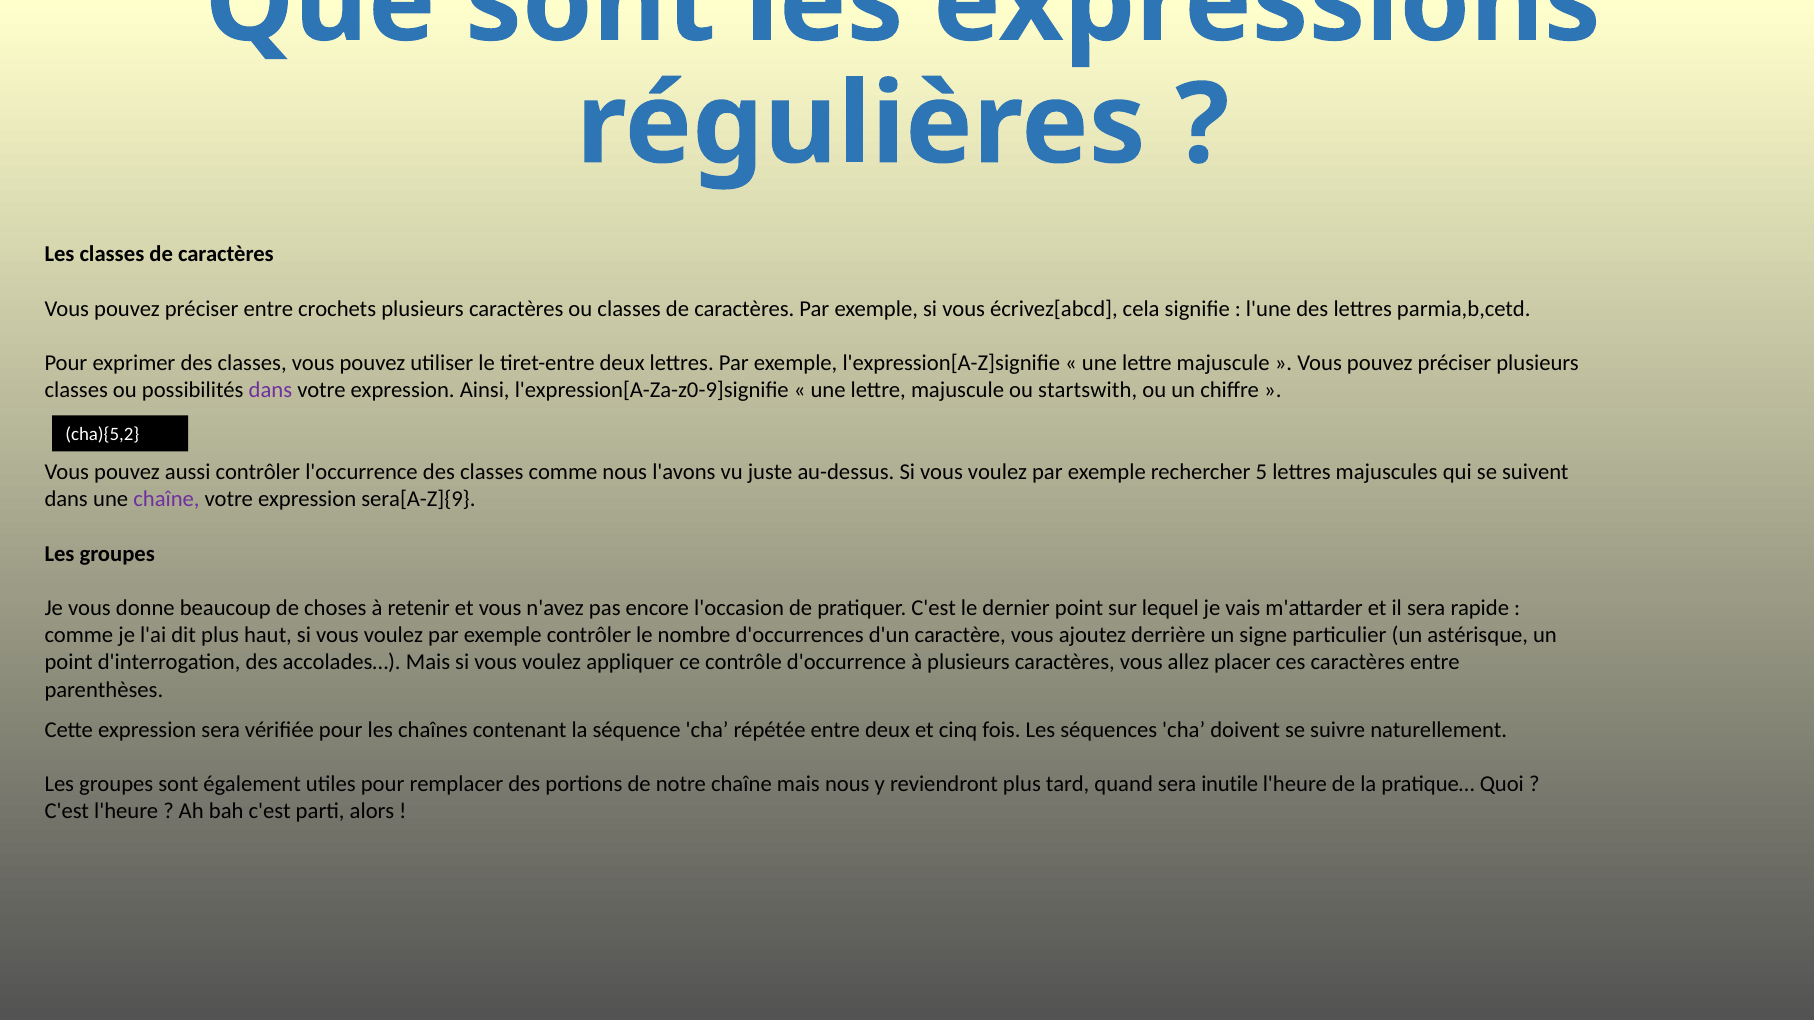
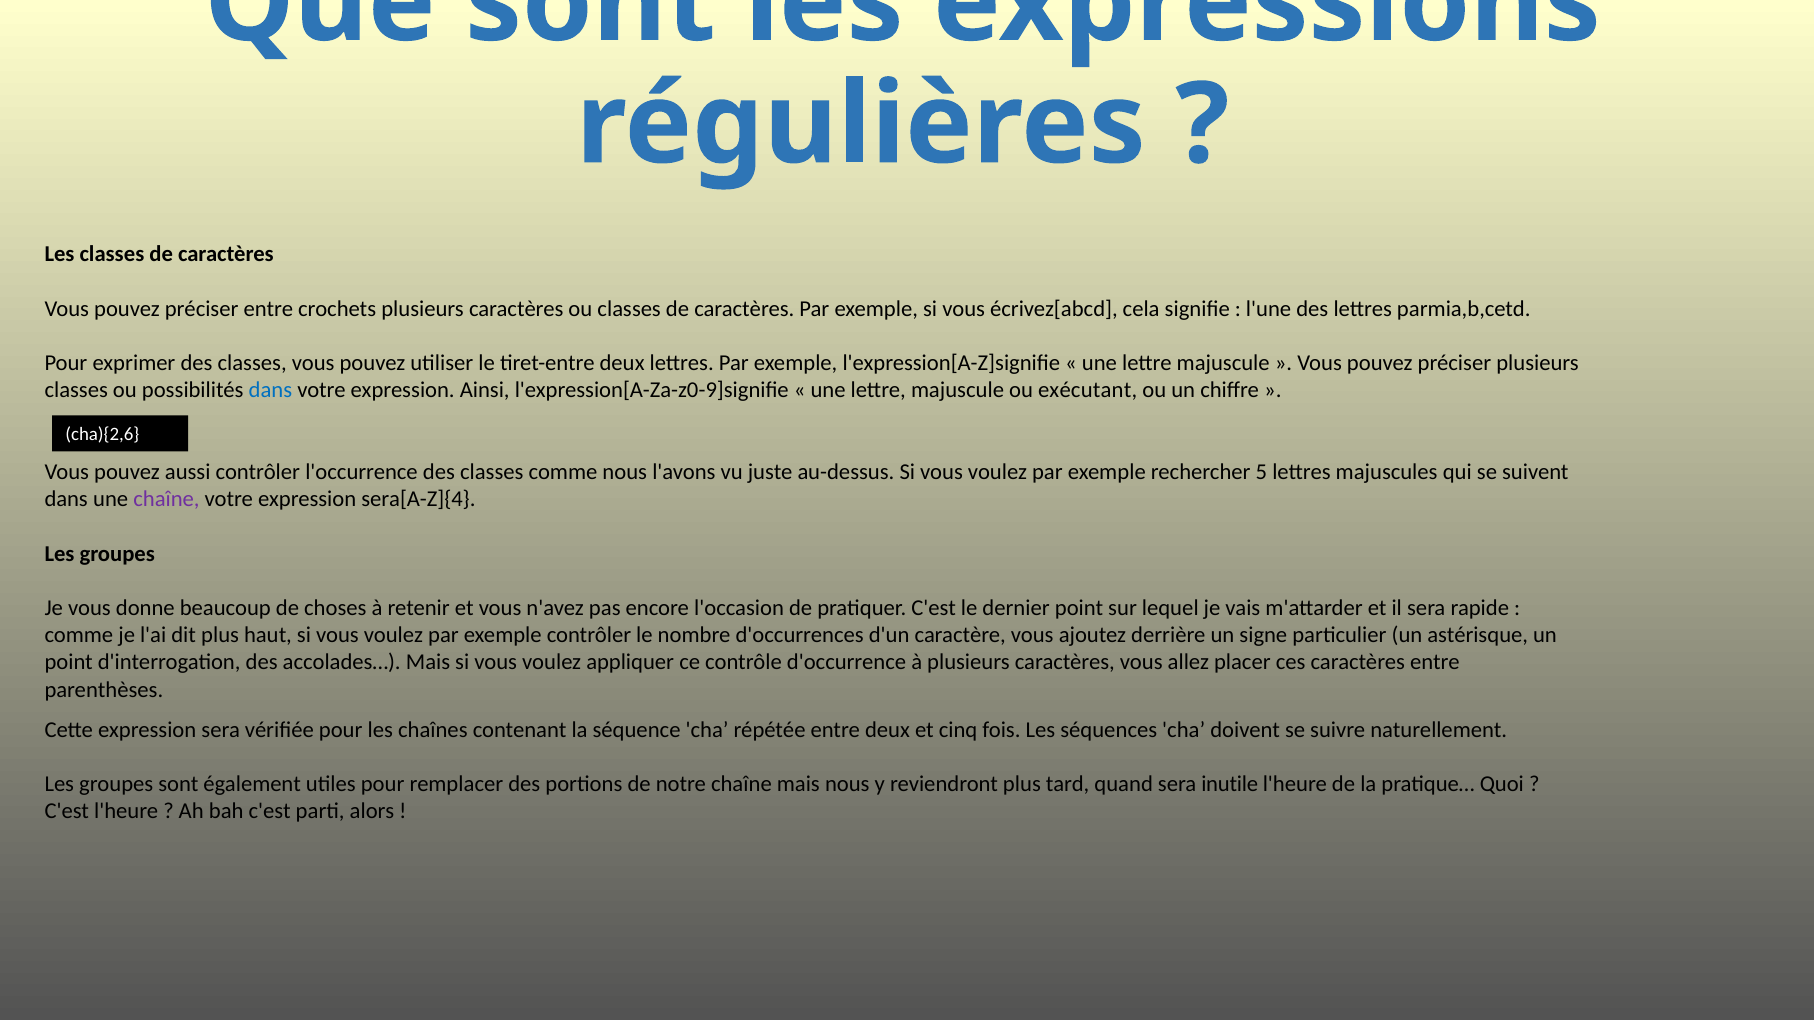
dans at (270, 391) colour: purple -> blue
startswith: startswith -> exécutant
cha){5,2: cha){5,2 -> cha){2,6
sera[A-Z]{9: sera[A-Z]{9 -> sera[A-Z]{4
